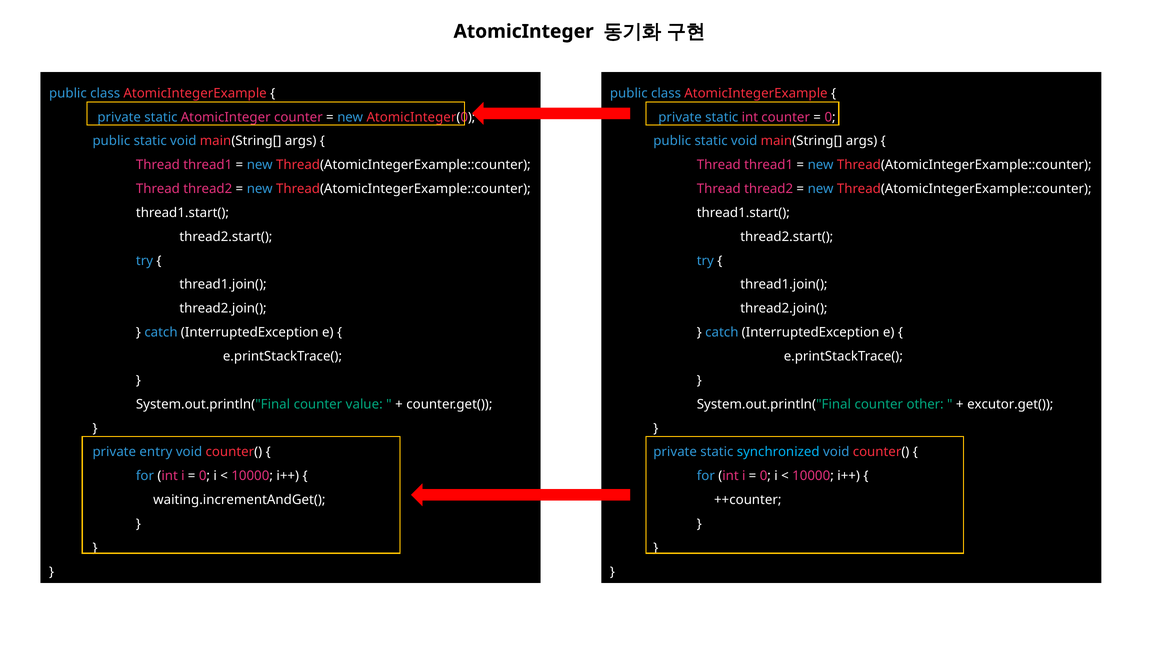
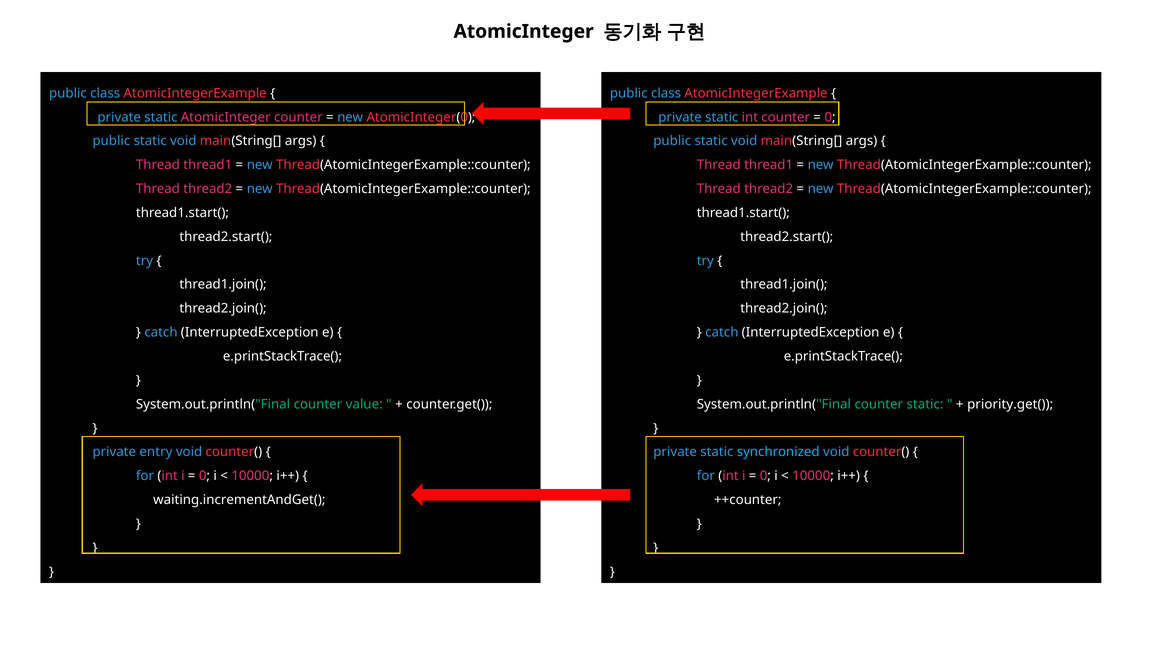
counter other: other -> static
excutor.get(: excutor.get( -> priority.get(
